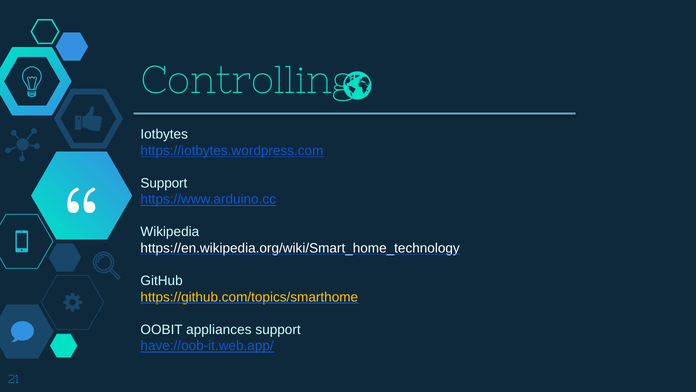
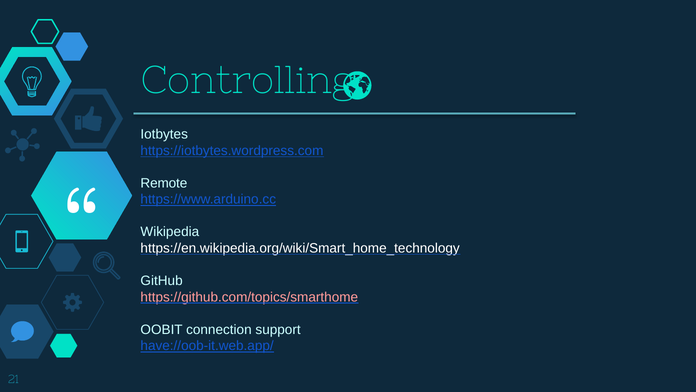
Support at (164, 183): Support -> Remote
https://github.com/topics/smarthome colour: yellow -> pink
appliances: appliances -> connection
